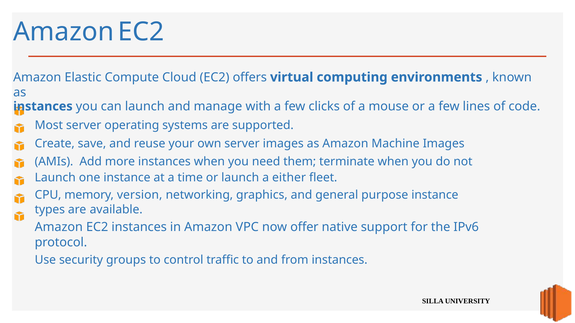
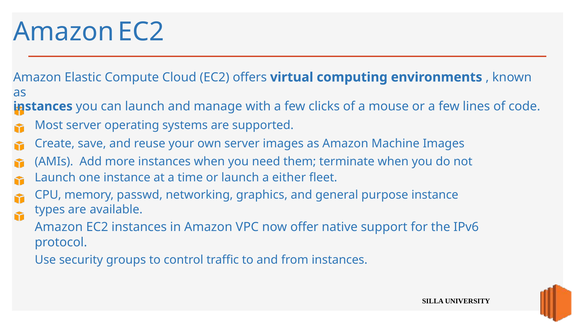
version: version -> passwd
